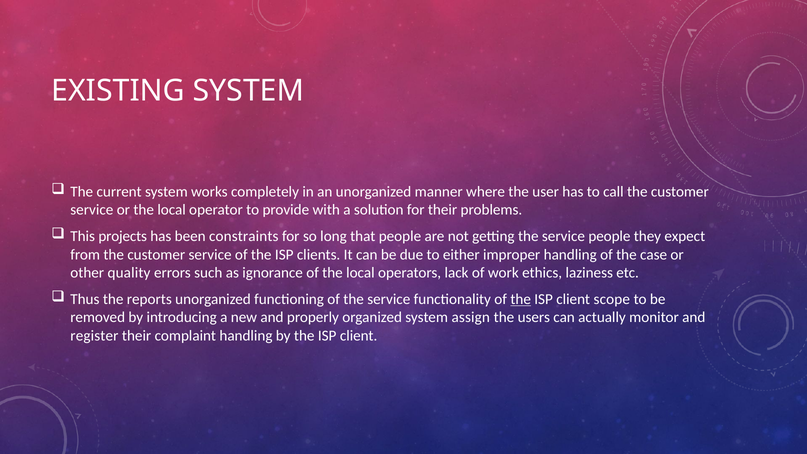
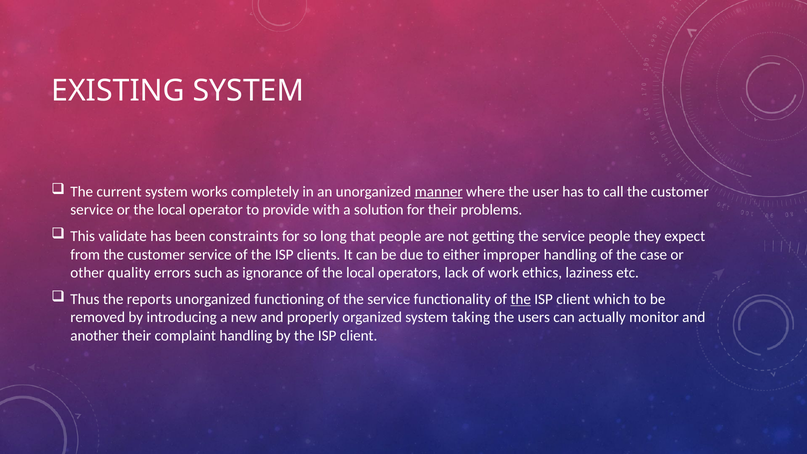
manner underline: none -> present
projects: projects -> validate
scope: scope -> which
assign: assign -> taking
register: register -> another
